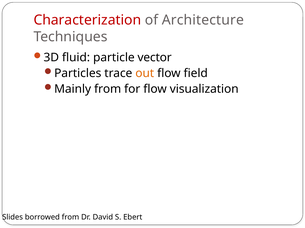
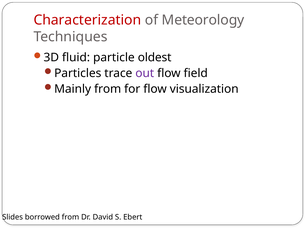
Architecture: Architecture -> Meteorology
vector: vector -> oldest
out colour: orange -> purple
